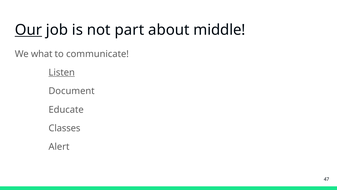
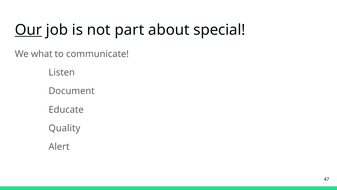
middle: middle -> special
Listen underline: present -> none
Classes: Classes -> Quality
